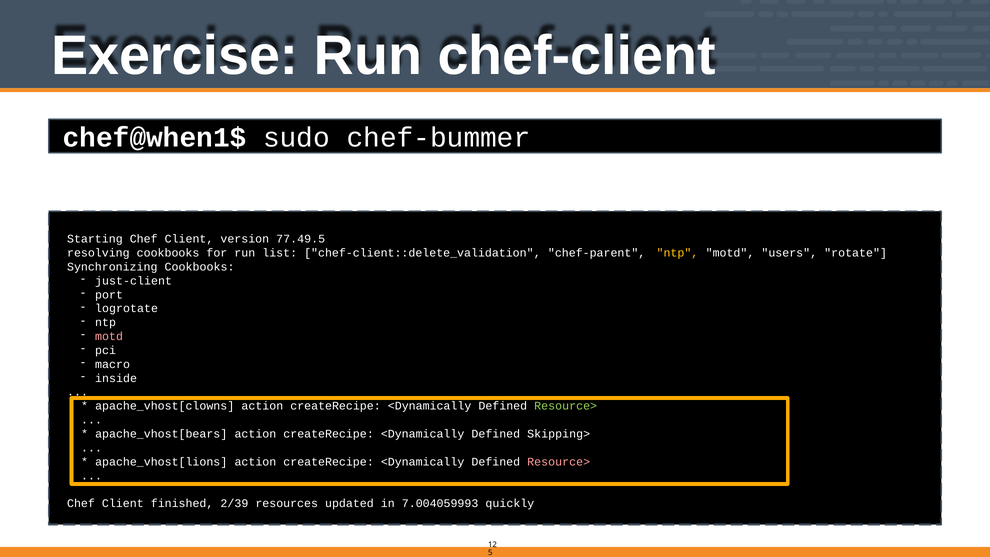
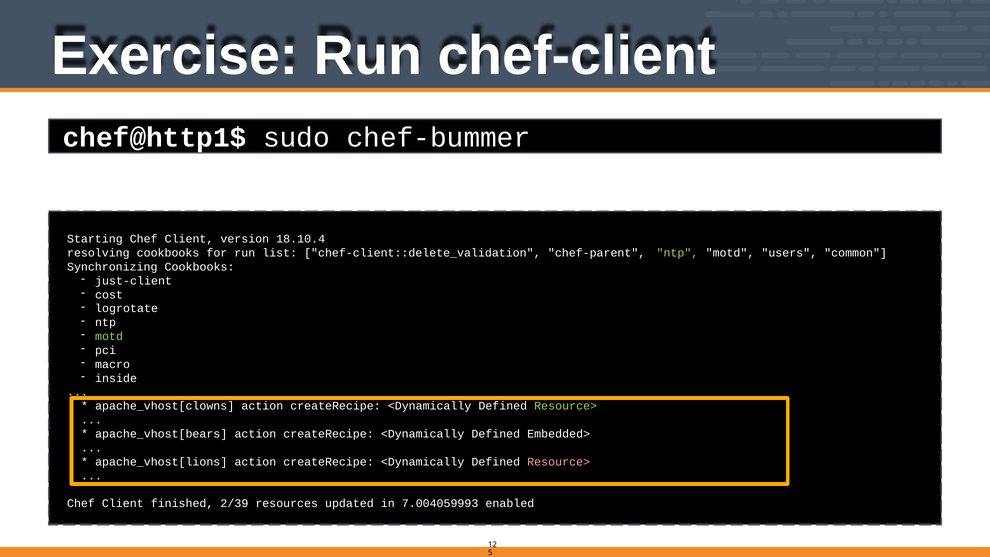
chef@when1$: chef@when1$ -> chef@http1$
77.49.5: 77.49.5 -> 18.10.4
ntp at (677, 253) colour: yellow -> light green
rotate: rotate -> common
port: port -> cost
motd at (109, 336) colour: pink -> light green
Skipping>: Skipping> -> Embedded>
quickly: quickly -> enabled
